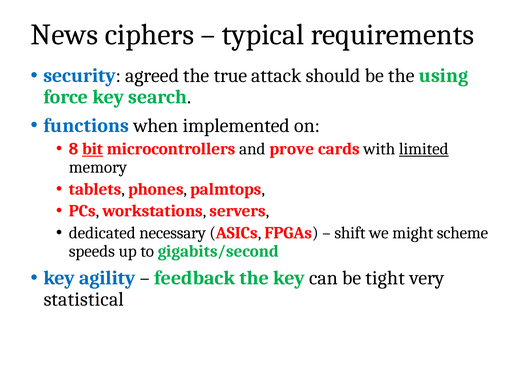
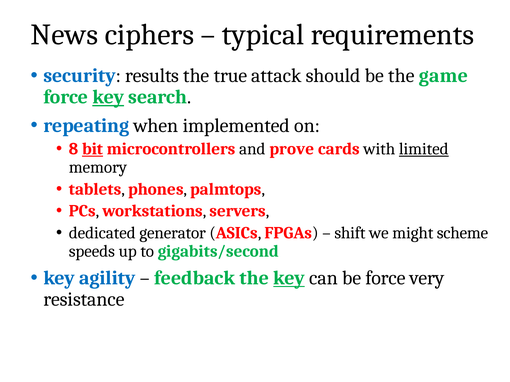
agreed: agreed -> results
using: using -> game
key at (108, 97) underline: none -> present
functions: functions -> repeating
necessary: necessary -> generator
key at (289, 278) underline: none -> present
be tight: tight -> force
statistical: statistical -> resistance
